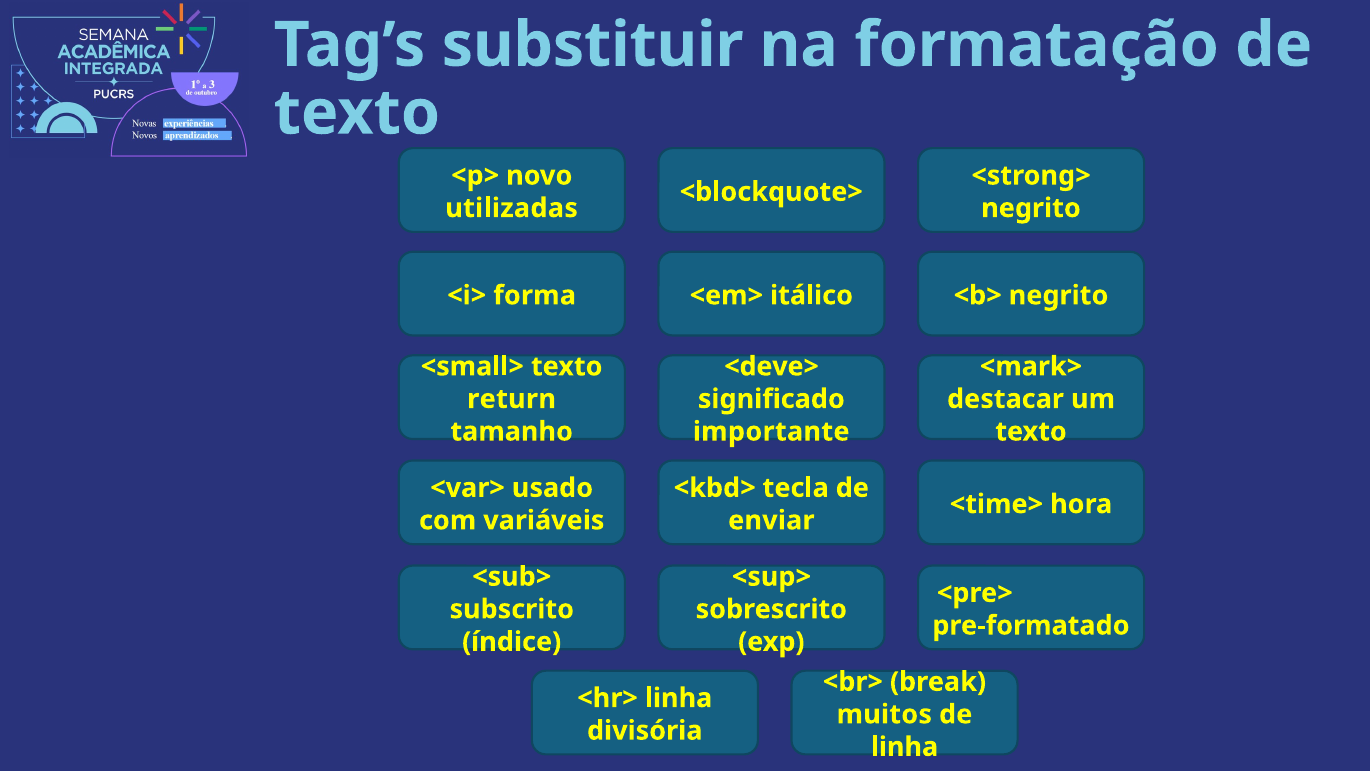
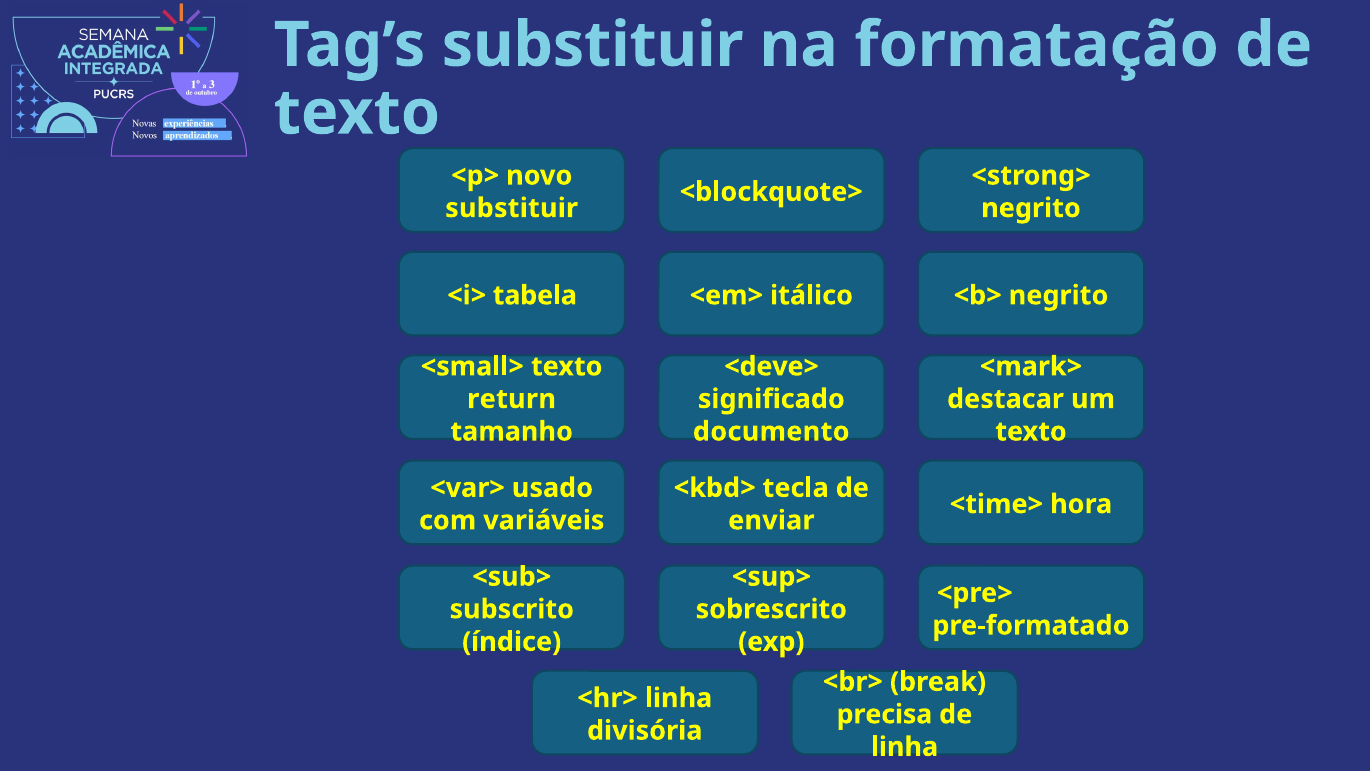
utilizadas at (512, 208): utilizadas -> substituir
forma: forma -> tabela
importante: importante -> documento
muitos: muitos -> precisa
